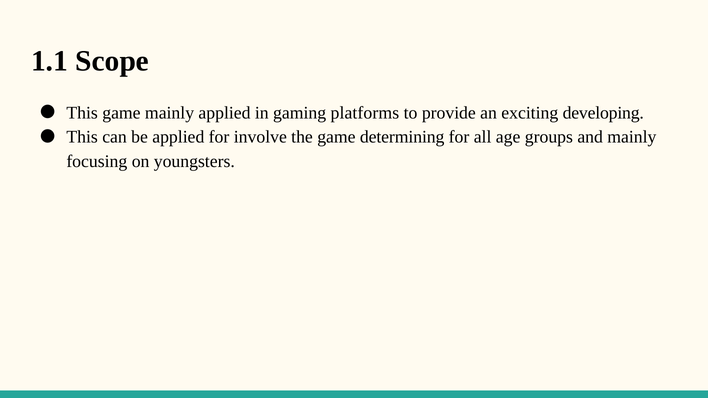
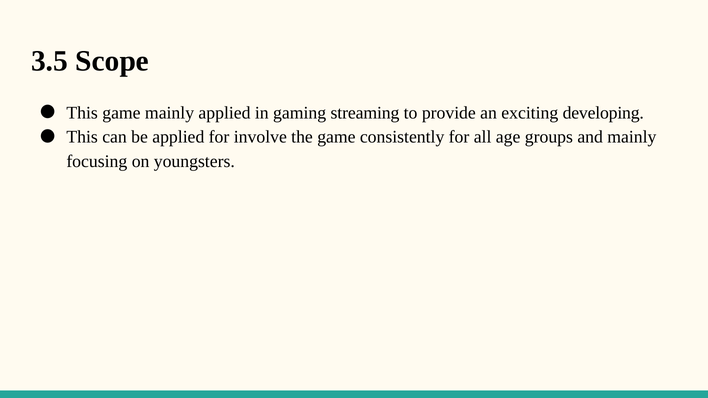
1.1: 1.1 -> 3.5
platforms: platforms -> streaming
determining: determining -> consistently
